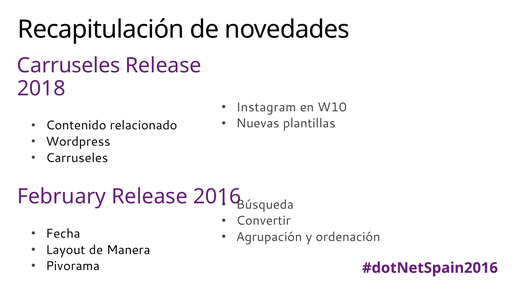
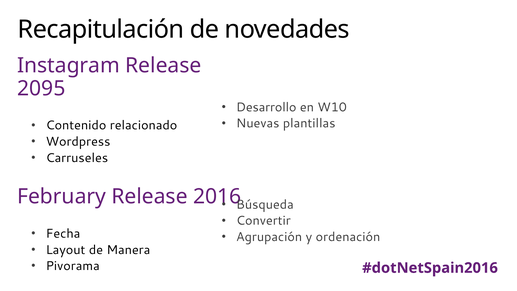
Carruseles at (69, 65): Carruseles -> Instagram
2018: 2018 -> 2095
Instagram: Instagram -> Desarrollo
